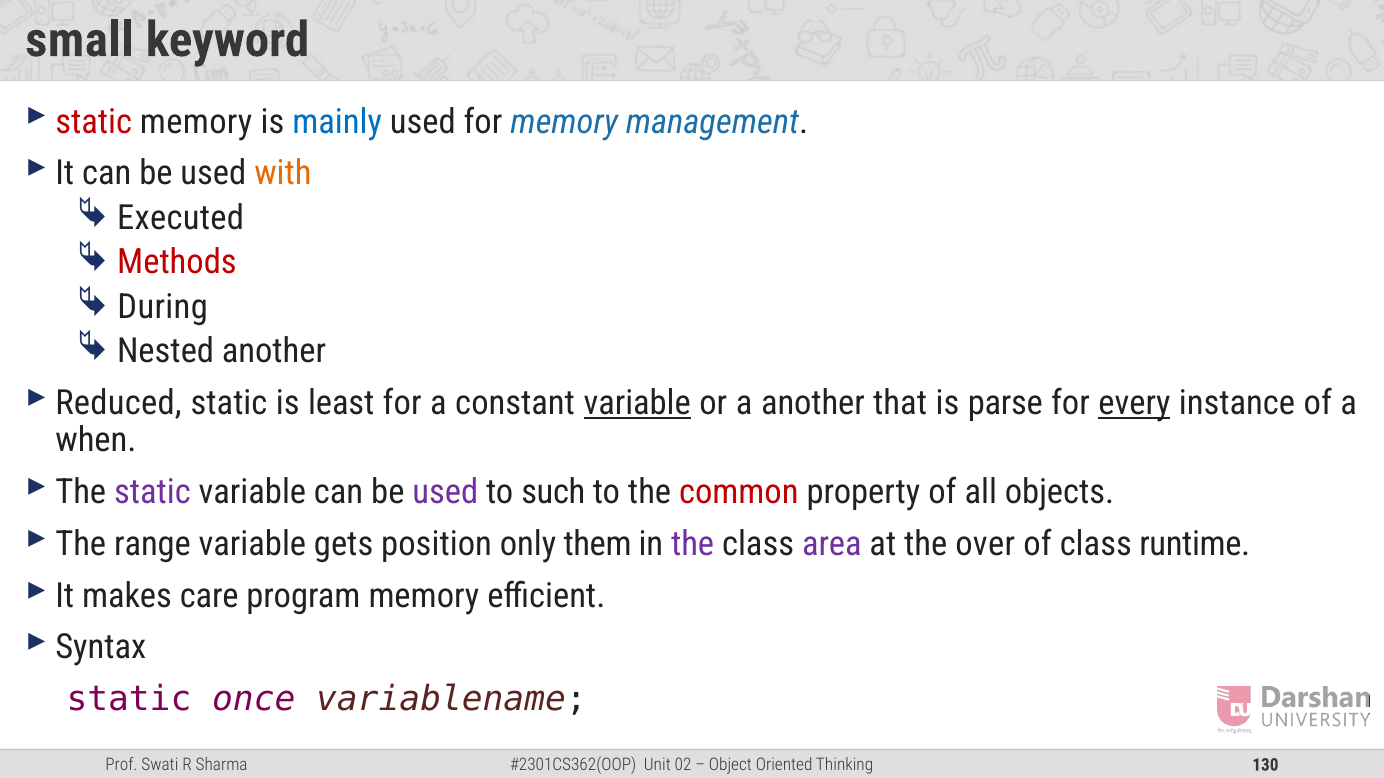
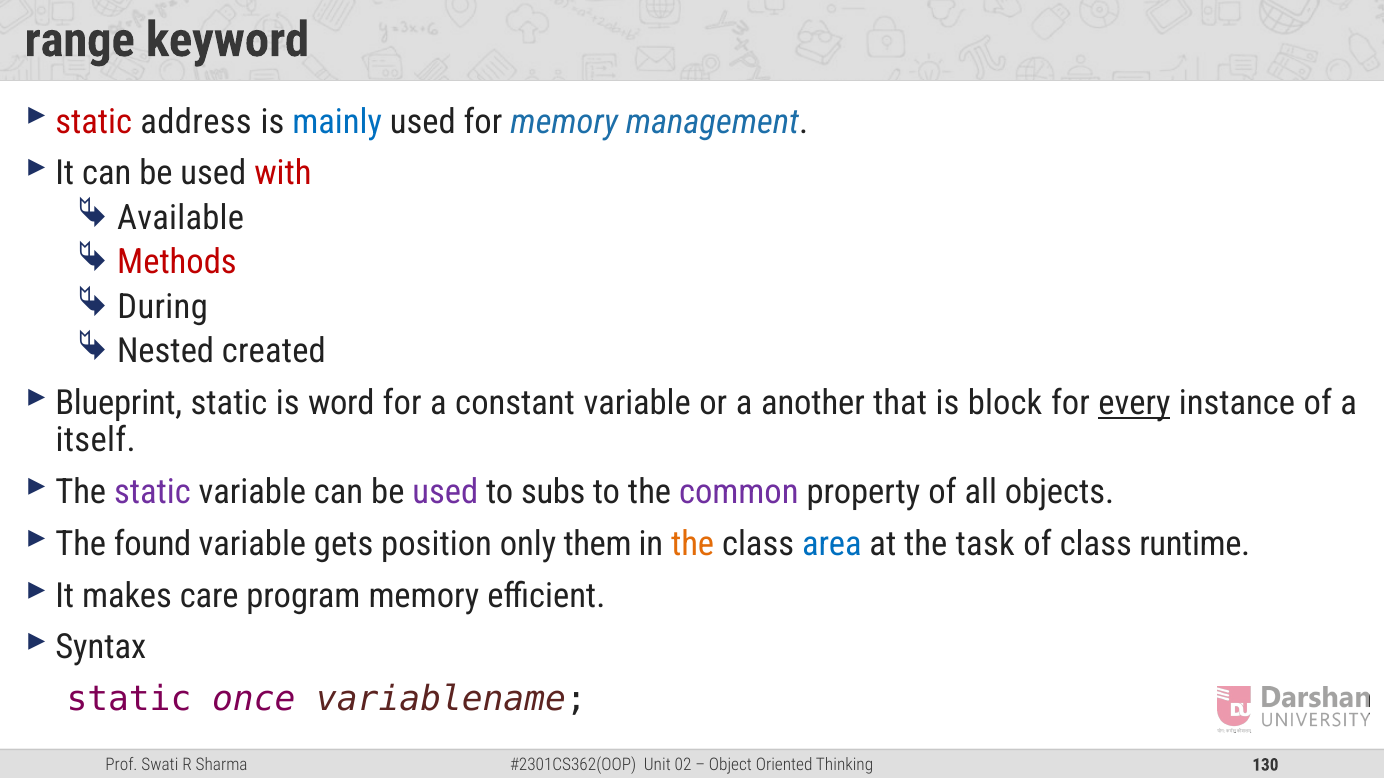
small: small -> range
static memory: memory -> address
with colour: orange -> red
Executed: Executed -> Available
Nested another: another -> created
Reduced: Reduced -> Blueprint
least: least -> word
variable at (637, 403) underline: present -> none
parse: parse -> block
when: when -> itself
such: such -> subs
common colour: red -> purple
range: range -> found
the at (693, 544) colour: purple -> orange
area colour: purple -> blue
over: over -> task
